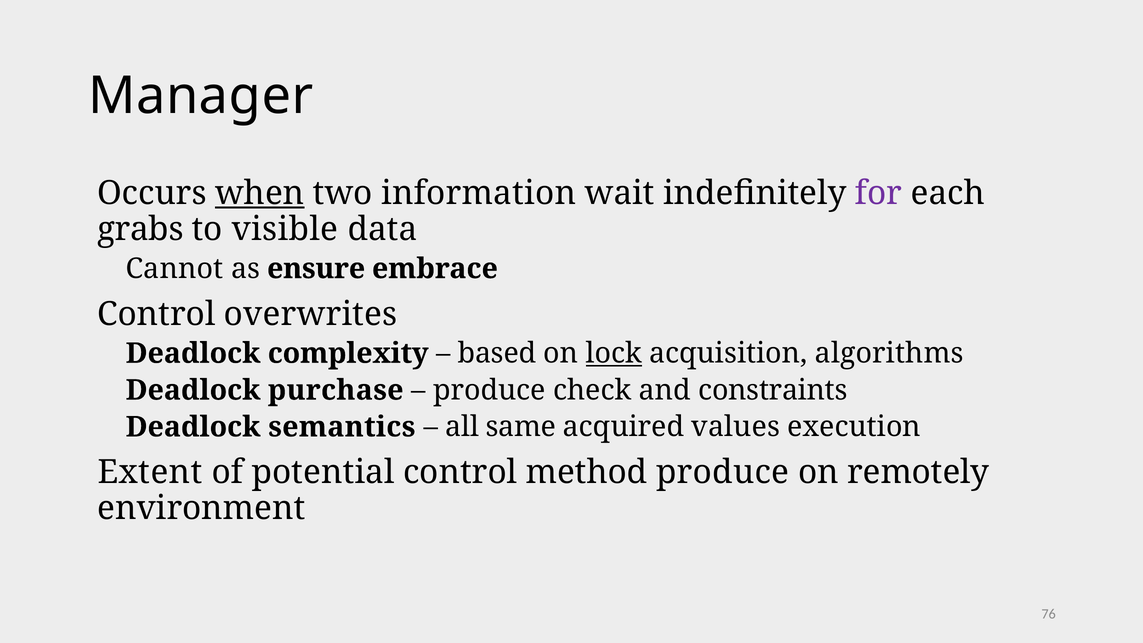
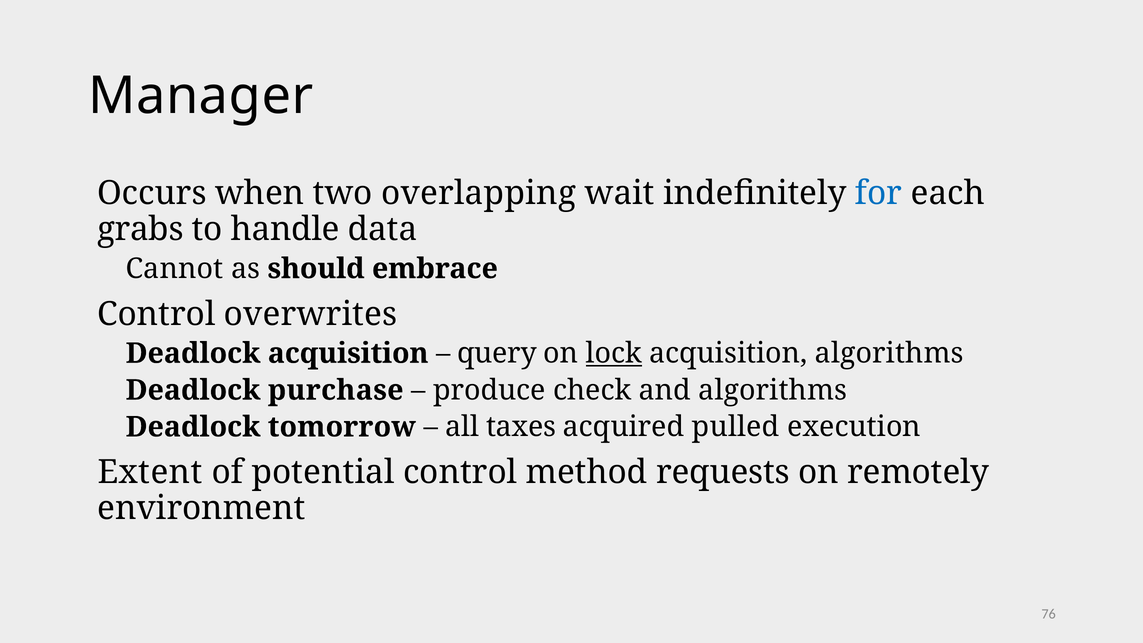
when underline: present -> none
information: information -> overlapping
for colour: purple -> blue
visible: visible -> handle
ensure: ensure -> should
Deadlock complexity: complexity -> acquisition
based: based -> query
and constraints: constraints -> algorithms
semantics: semantics -> tomorrow
same: same -> taxes
values: values -> pulled
method produce: produce -> requests
